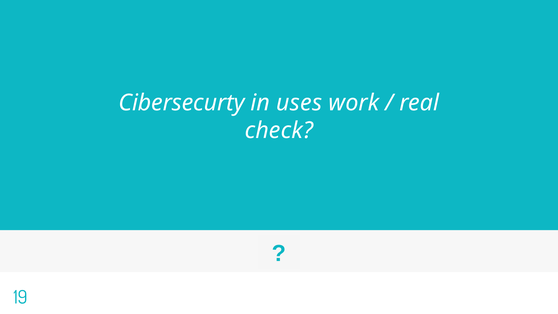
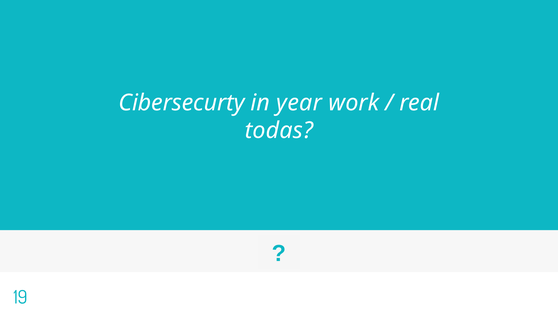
uses: uses -> year
check: check -> todas
